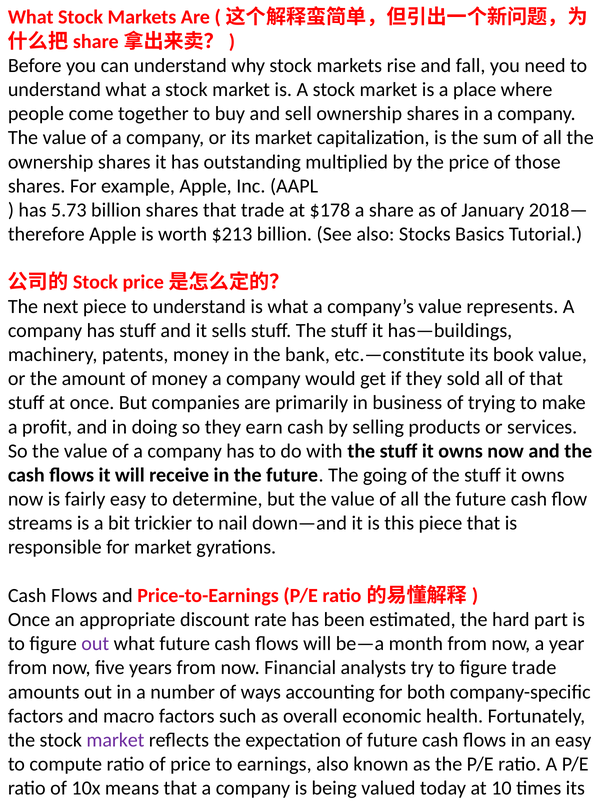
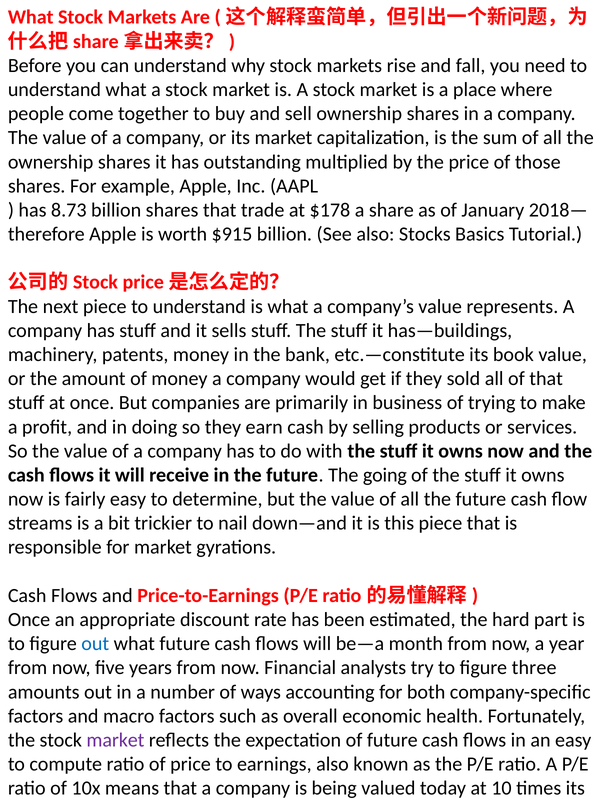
5.73: 5.73 -> 8.73
$213: $213 -> $915
out at (95, 645) colour: purple -> blue
figure trade: trade -> three
